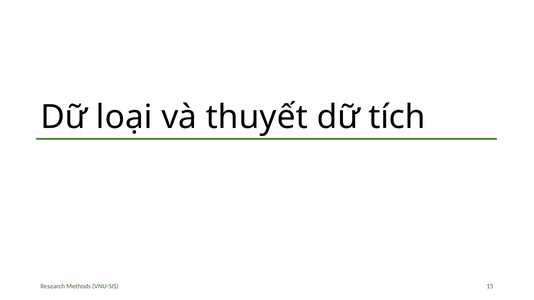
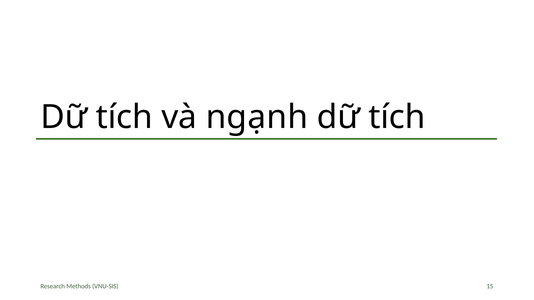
loại at (124, 117): loại -> tích
thuyết: thuyết -> ngạnh
